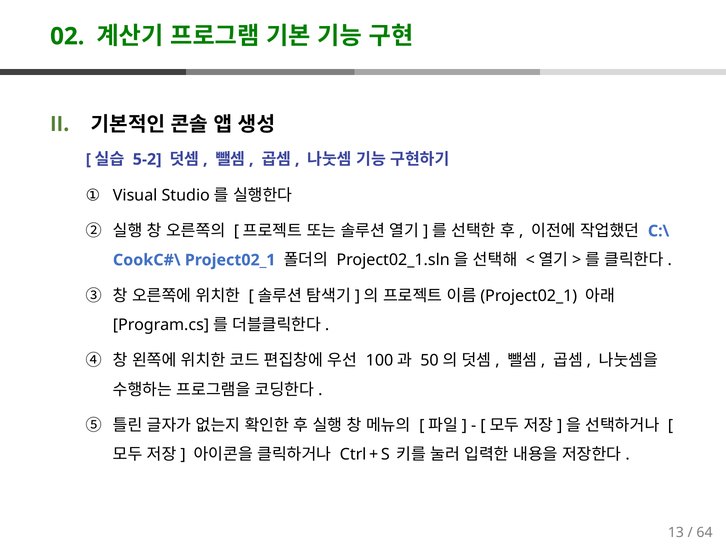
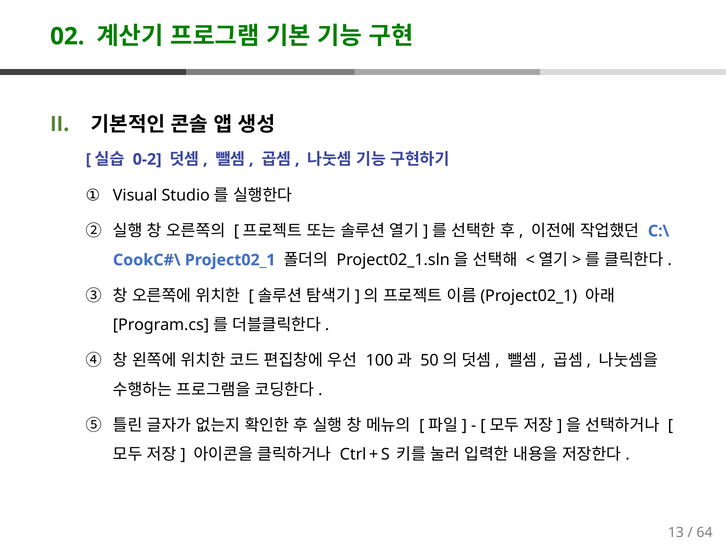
5-2: 5-2 -> 0-2
